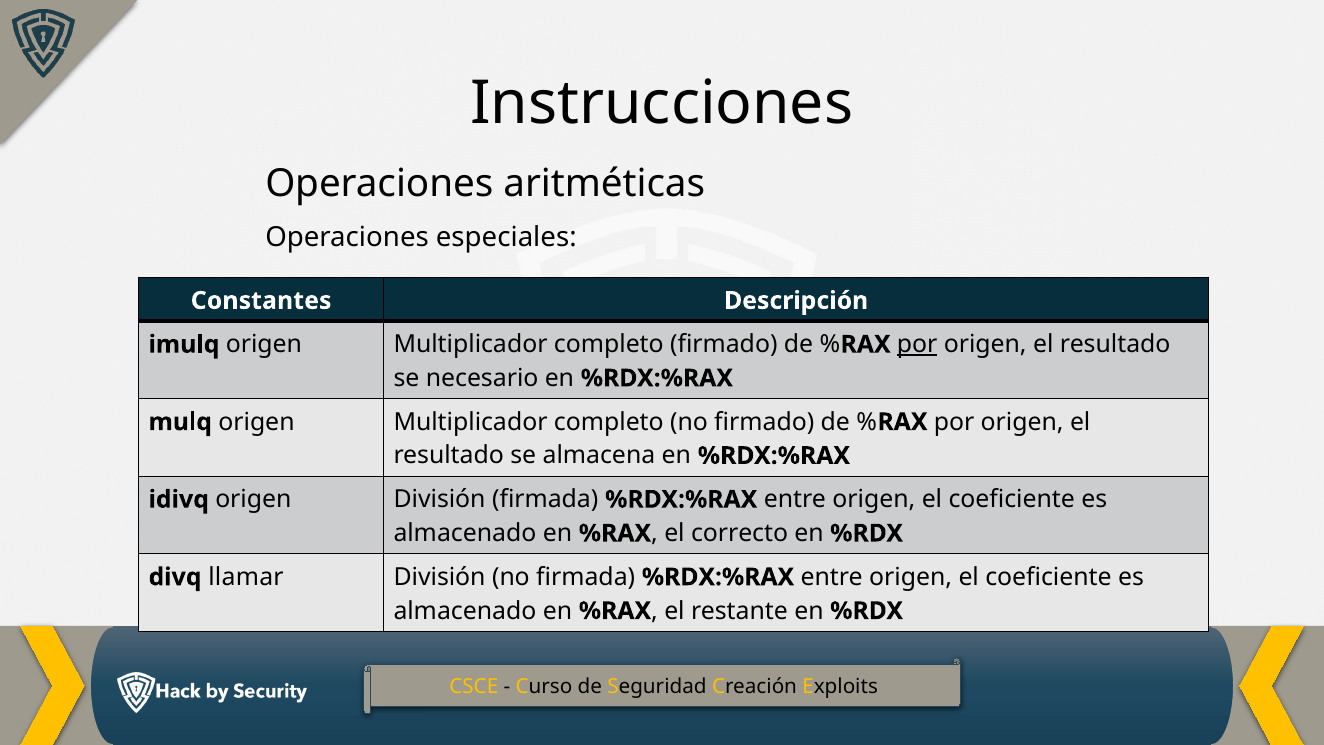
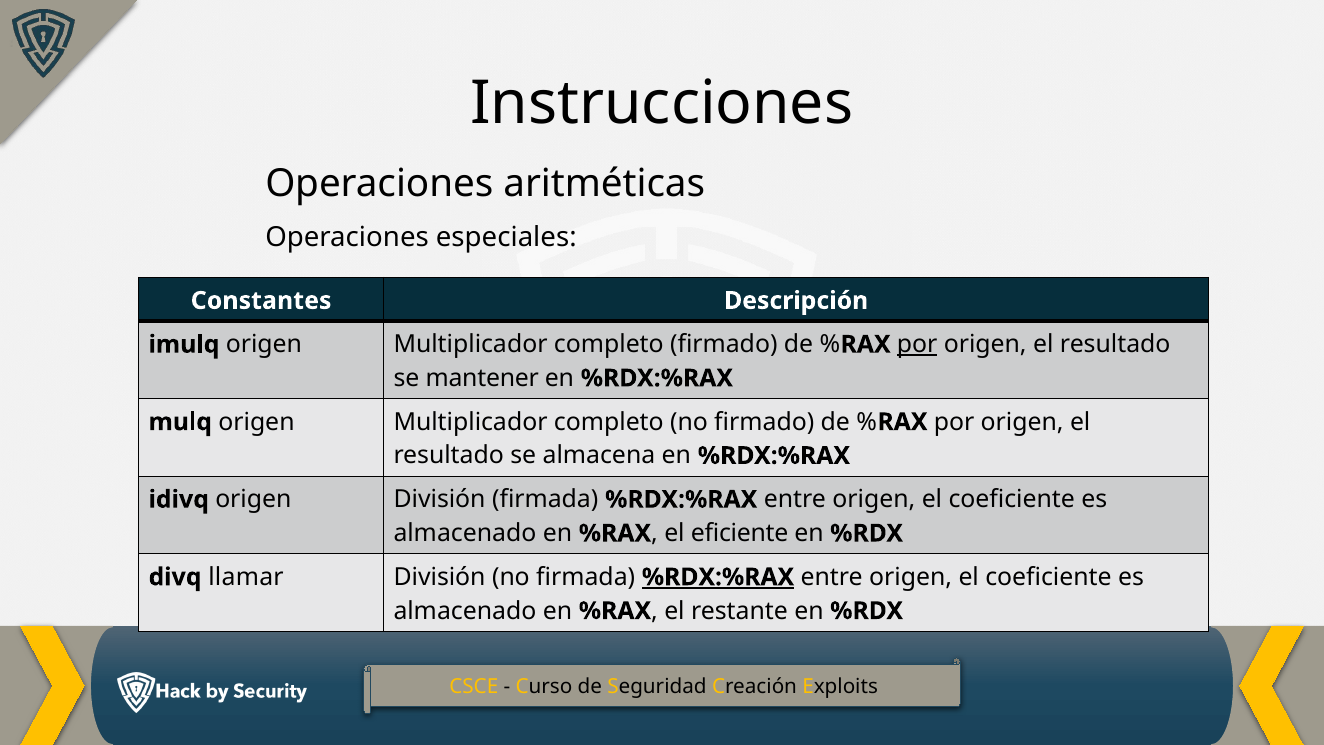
necesario: necesario -> mantener
correcto: correcto -> eficiente
%RDX:%RAX at (718, 577) underline: none -> present
